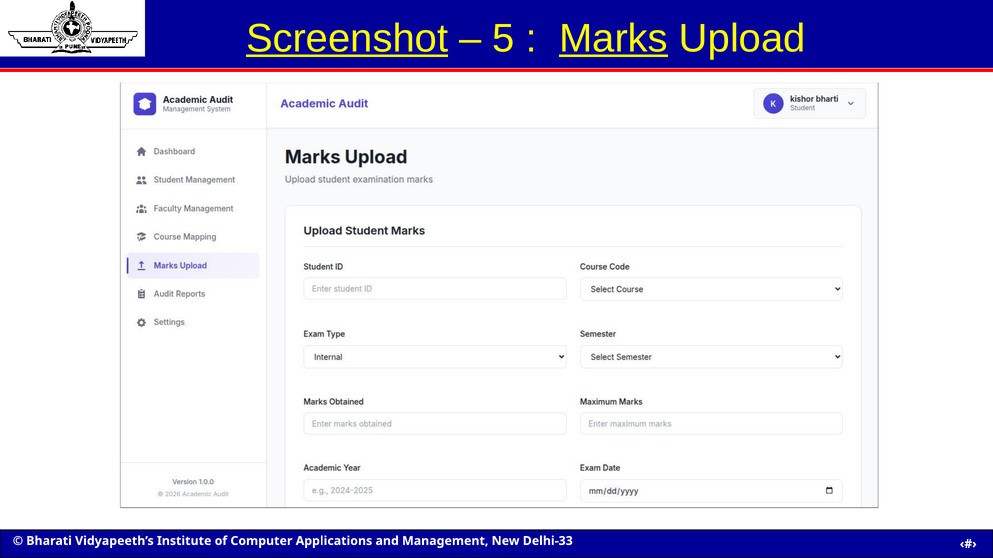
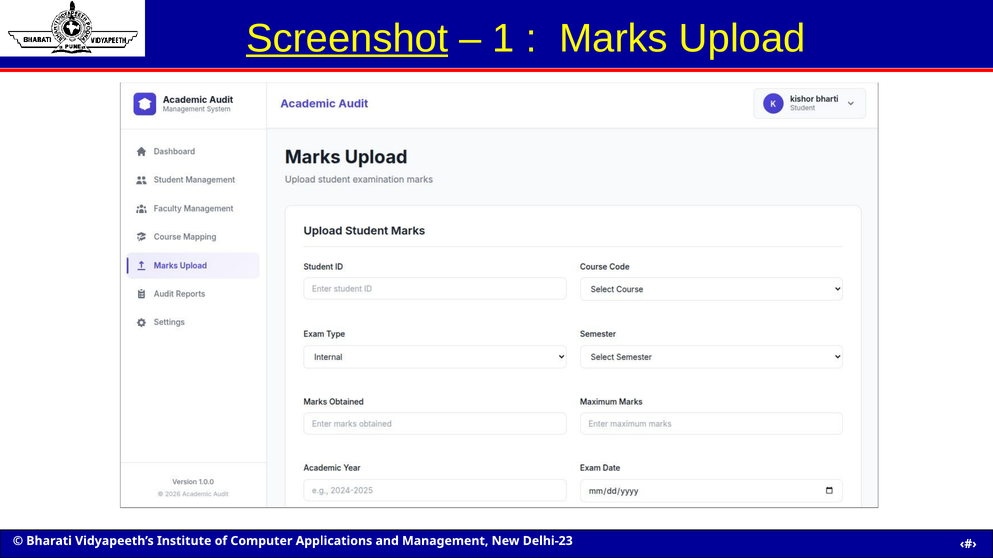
5: 5 -> 1
Marks underline: present -> none
Delhi-33: Delhi-33 -> Delhi-23
